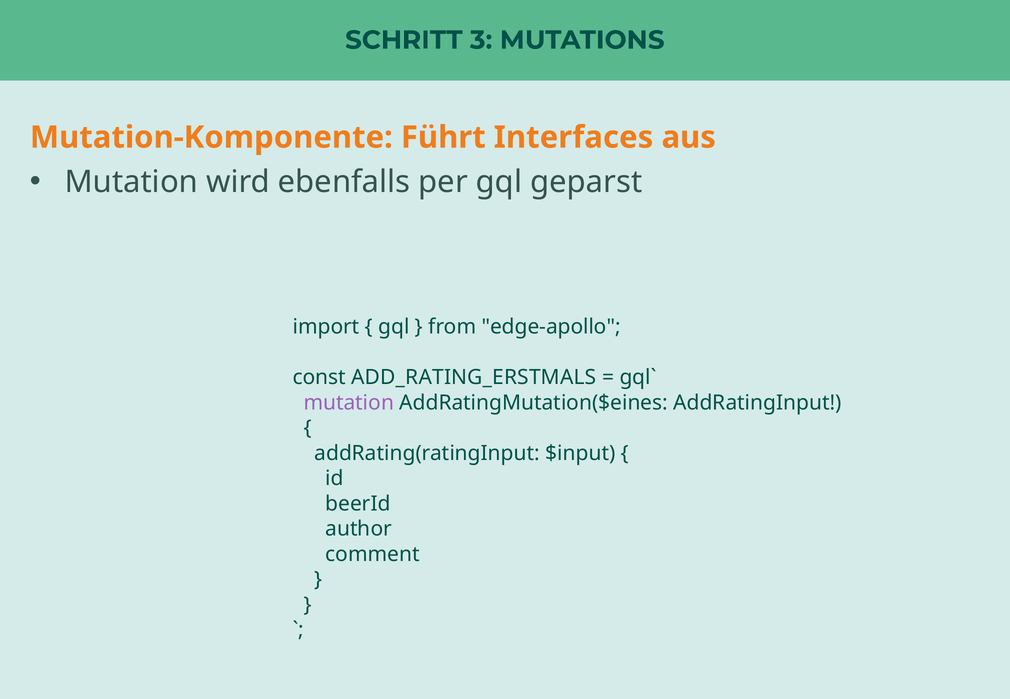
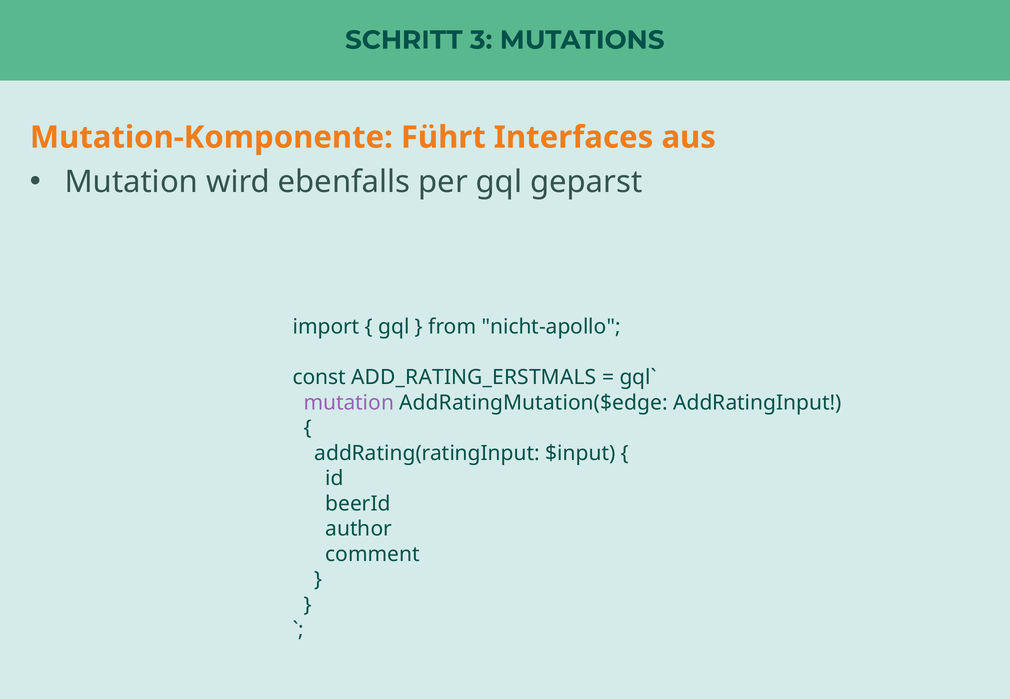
edge-apollo: edge-apollo -> nicht-apollo
AddRatingMutation($eines: AddRatingMutation($eines -> AddRatingMutation($edge
